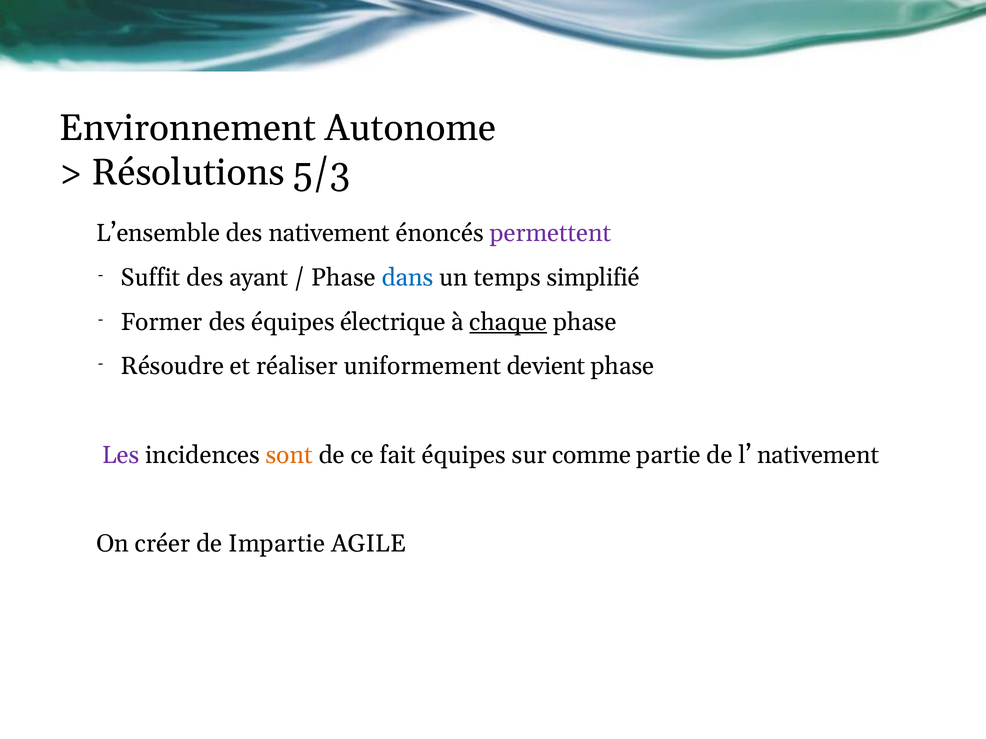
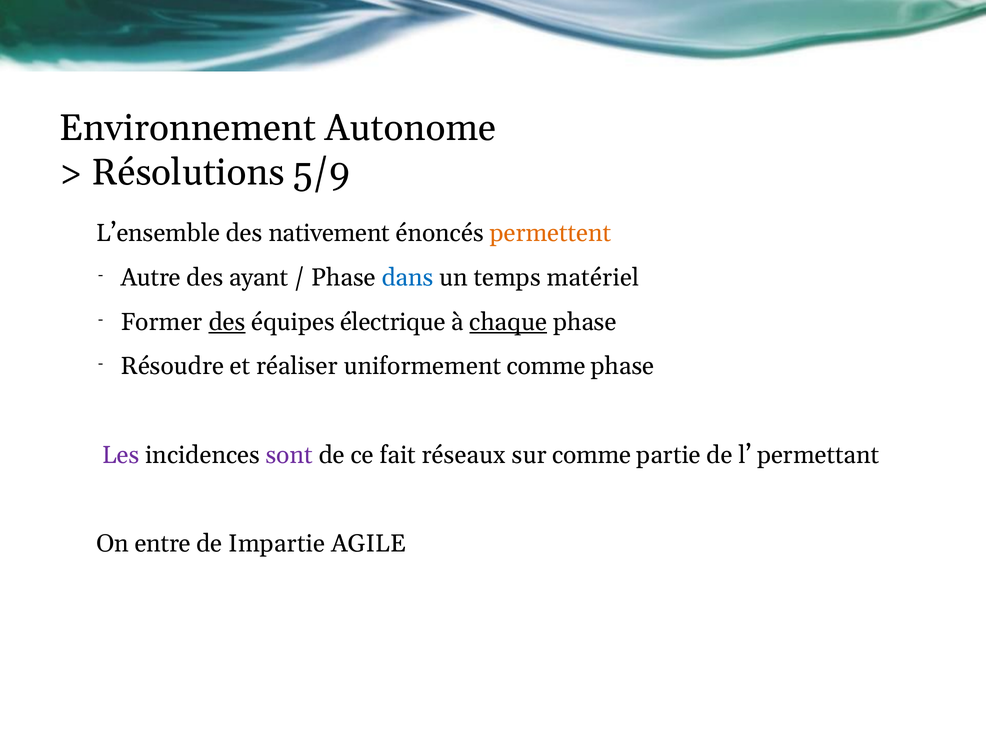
5/3: 5/3 -> 5/9
permettent colour: purple -> orange
Suffit: Suffit -> Autre
simplifié: simplifié -> matériel
des at (227, 322) underline: none -> present
uniformement devient: devient -> comme
sont colour: orange -> purple
fait équipes: équipes -> réseaux
l nativement: nativement -> permettant
créer: créer -> entre
